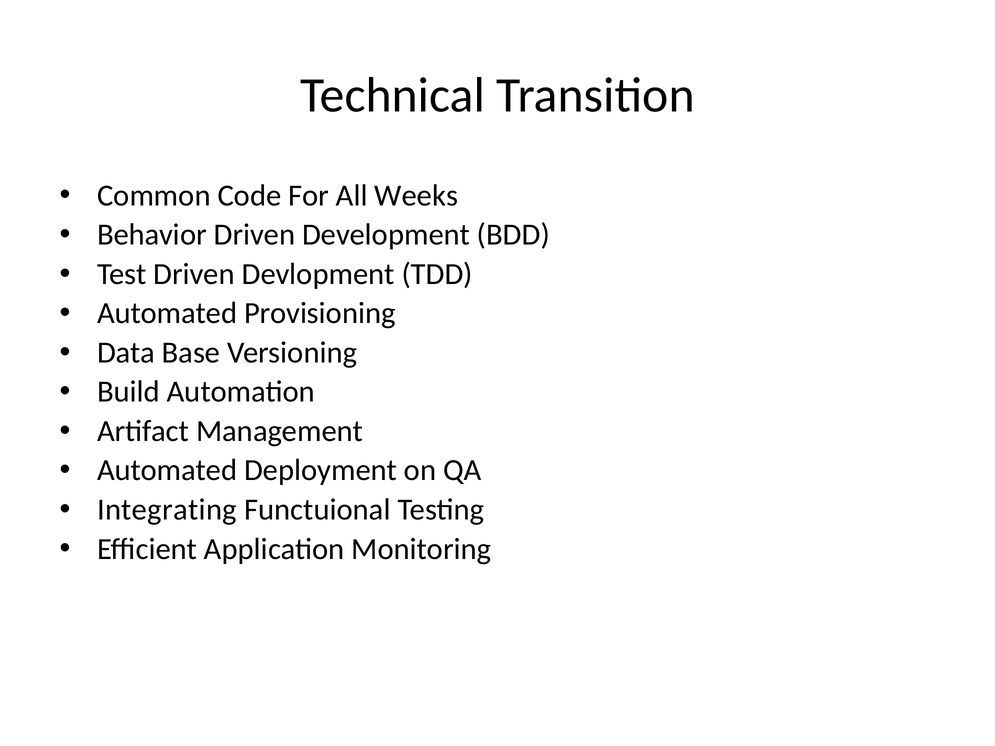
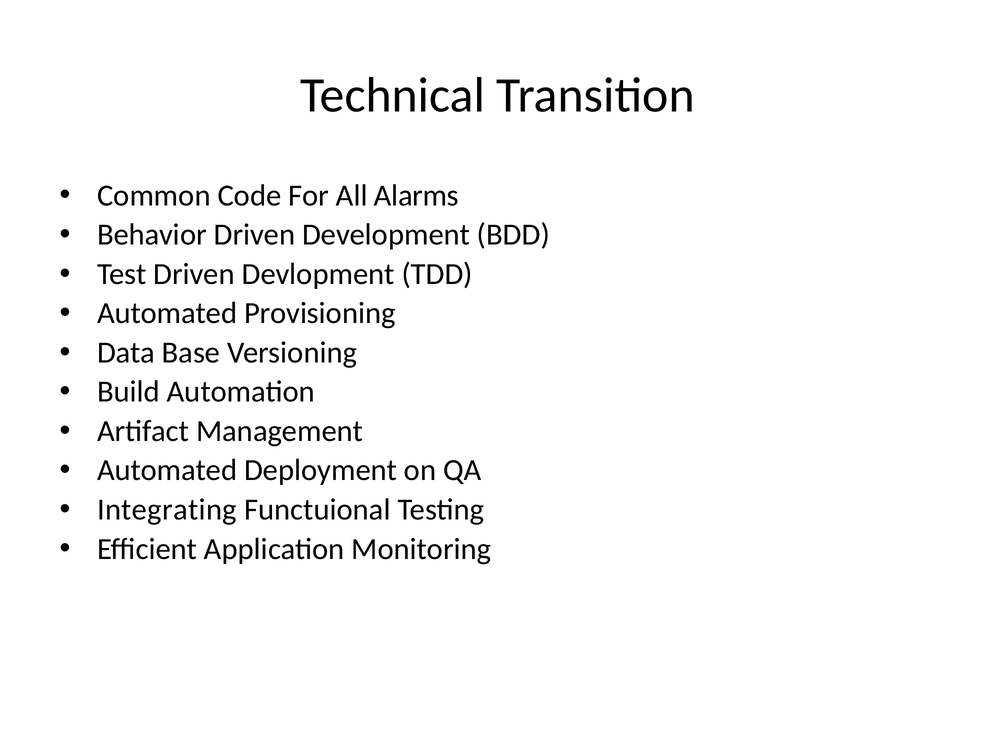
Weeks: Weeks -> Alarms
